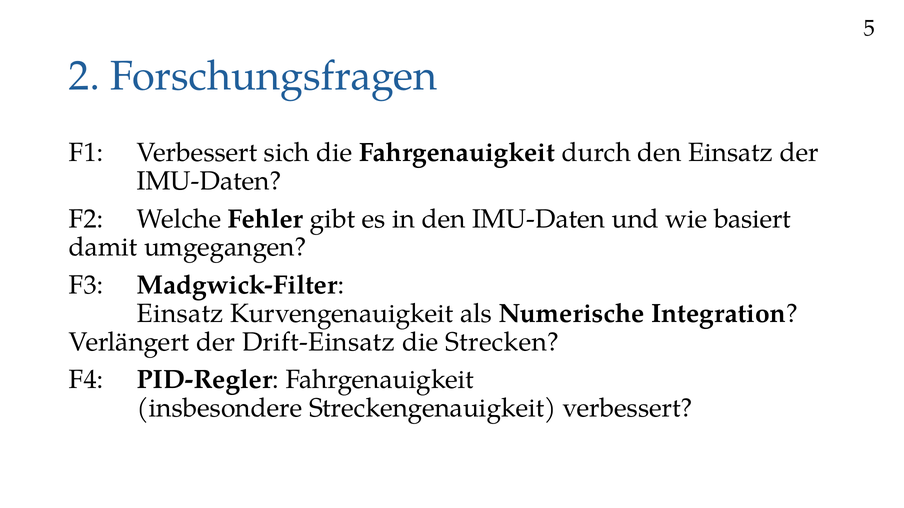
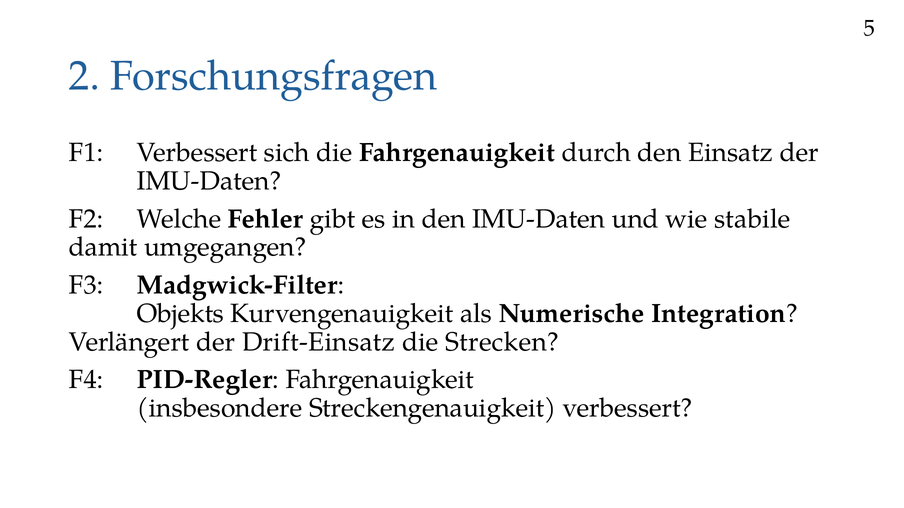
basiert: basiert -> stabile
Einsatz at (180, 314): Einsatz -> Objekts
